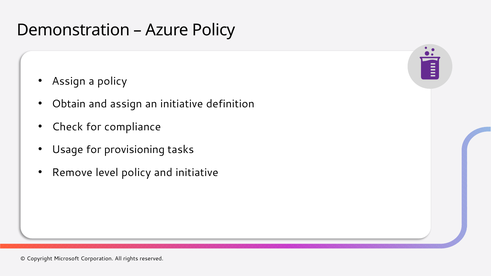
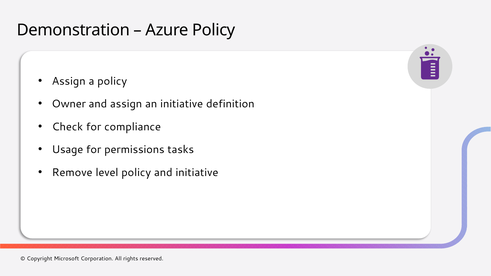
Obtain: Obtain -> Owner
provisioning: provisioning -> permissions
